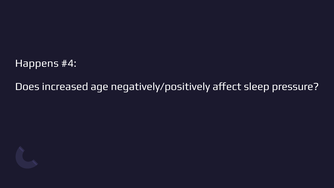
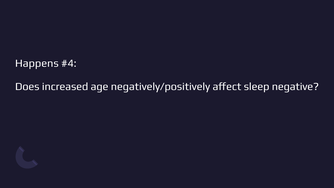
pressure: pressure -> negative
